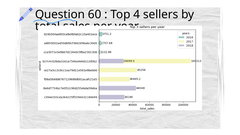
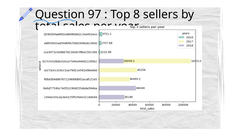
60: 60 -> 97
4: 4 -> 8
